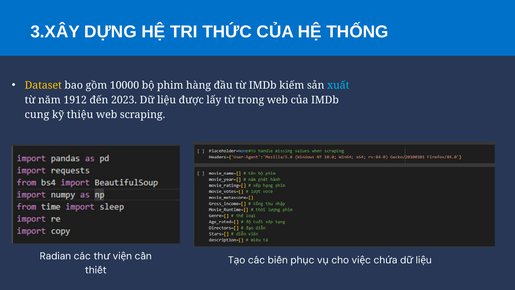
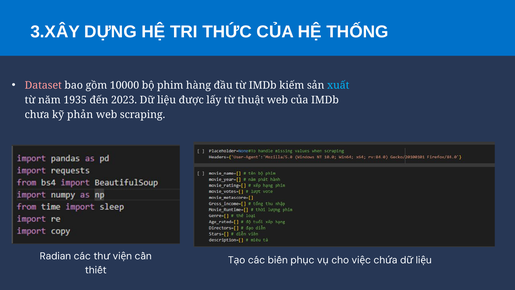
Dataset colour: yellow -> pink
1912: 1912 -> 1935
trong: trong -> thuật
cung: cung -> chưa
thiệu: thiệu -> phản
